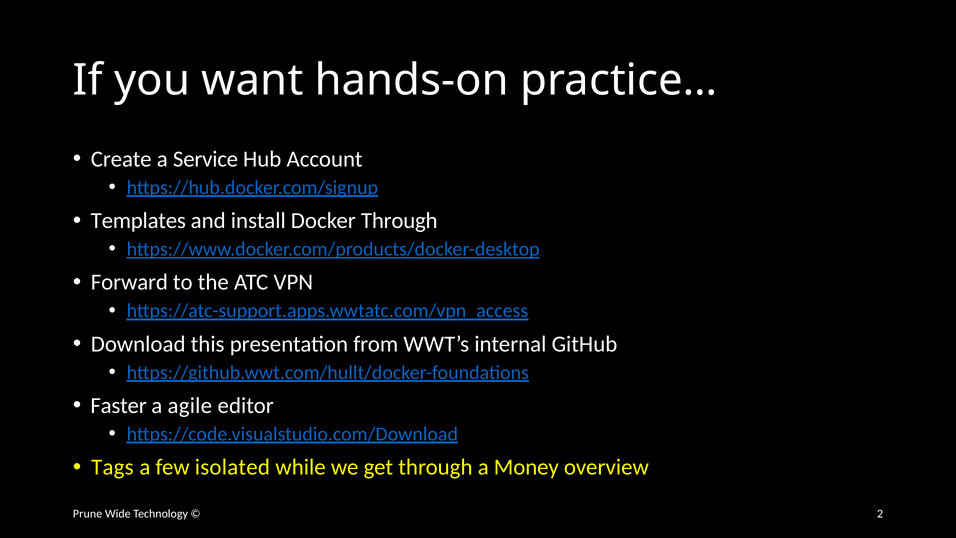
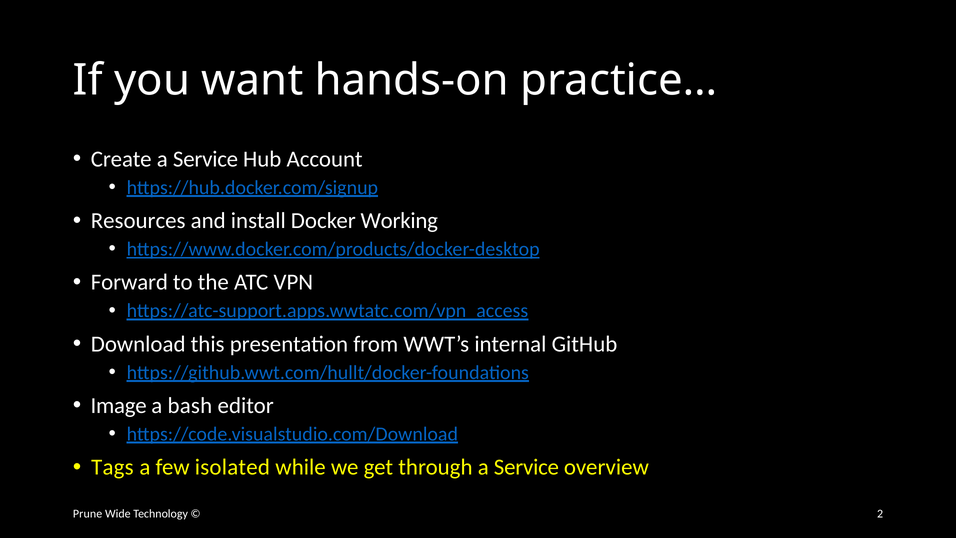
Templates: Templates -> Resources
Docker Through: Through -> Working
Faster: Faster -> Image
agile: agile -> bash
through a Money: Money -> Service
